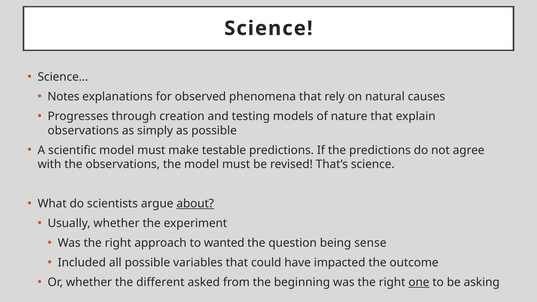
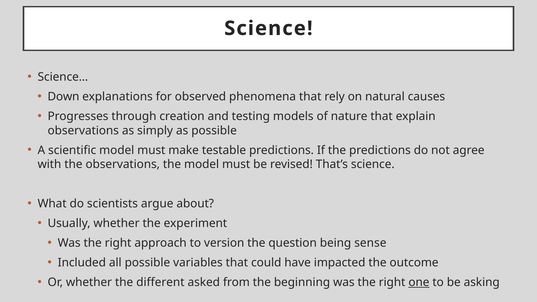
Notes: Notes -> Down
about underline: present -> none
wanted: wanted -> version
